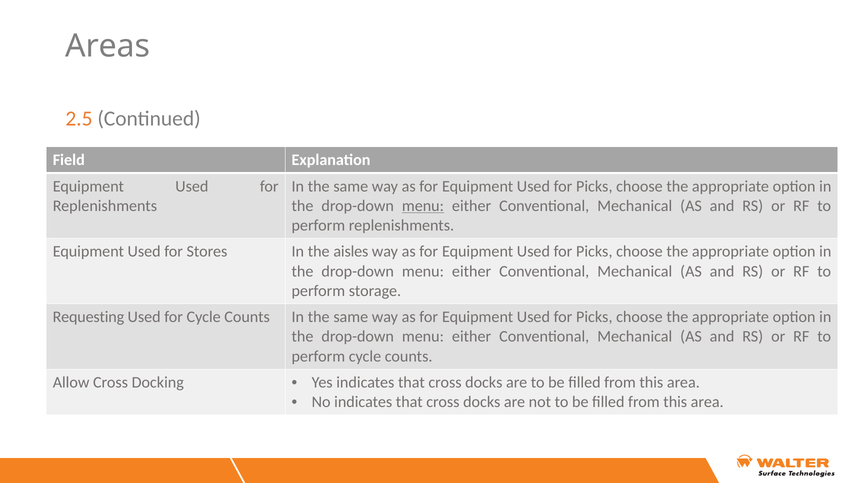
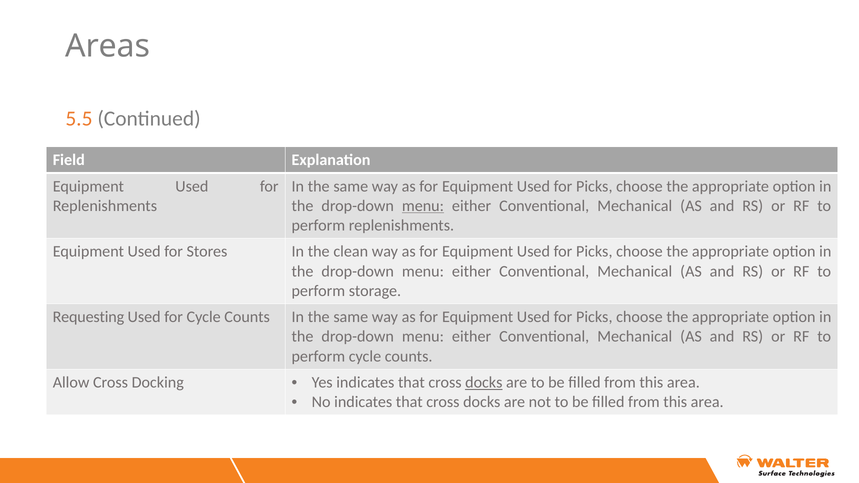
2.5: 2.5 -> 5.5
aisles: aisles -> clean
docks at (484, 383) underline: none -> present
